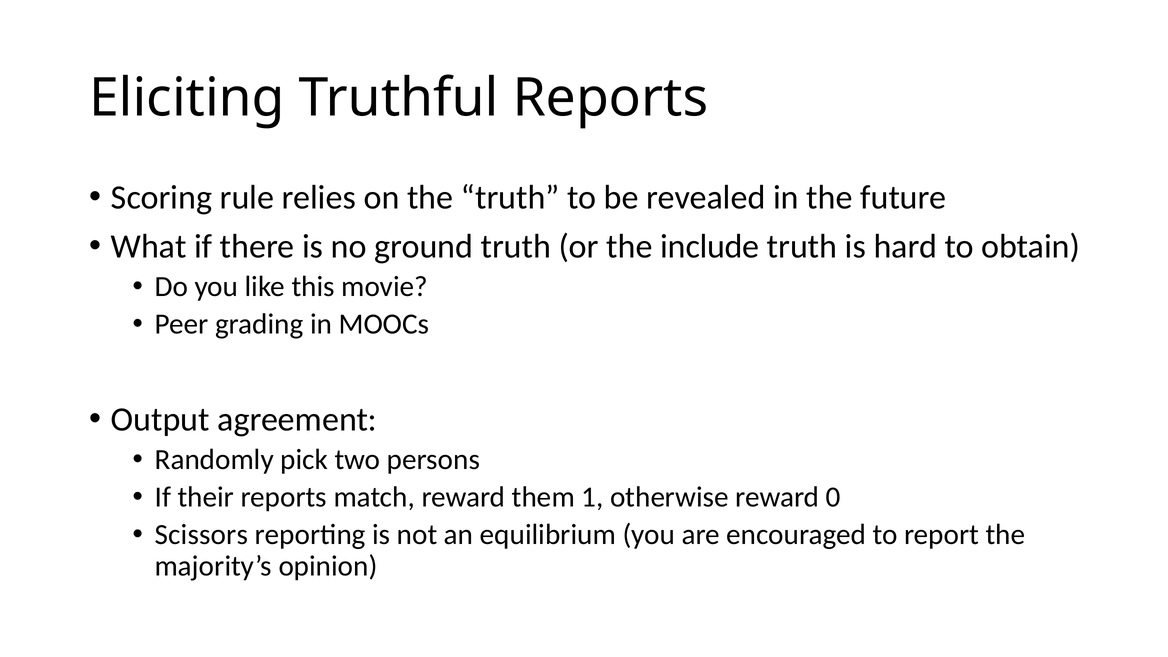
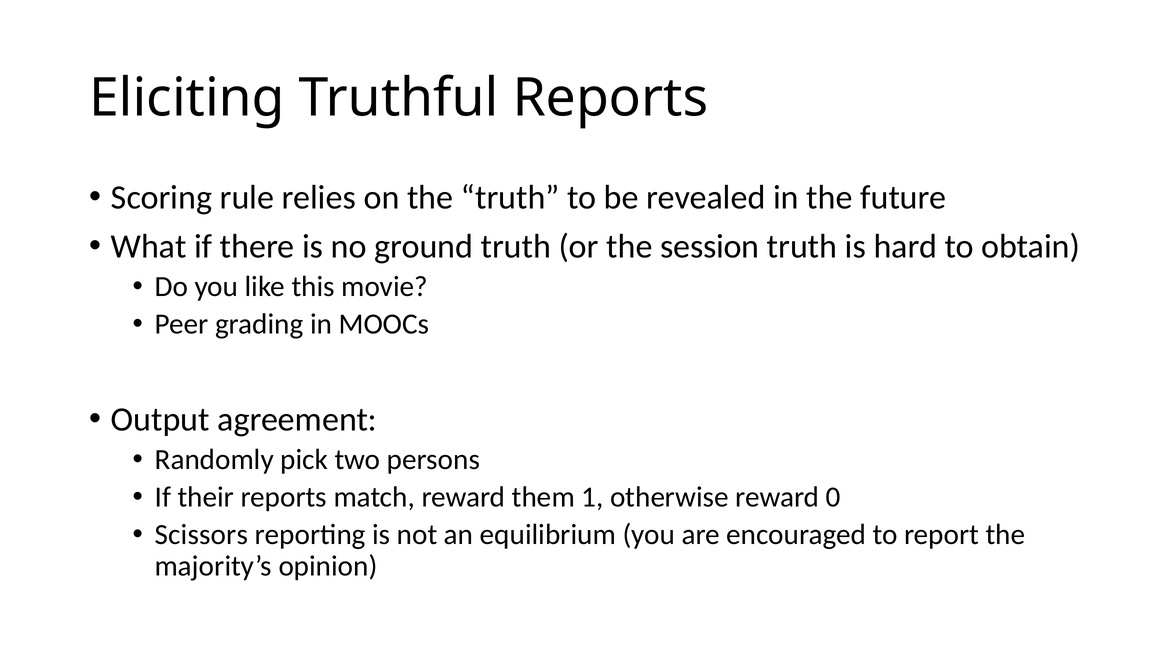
include: include -> session
